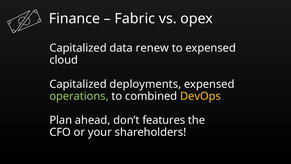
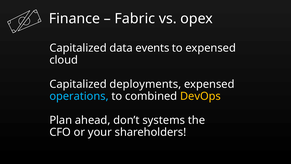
renew: renew -> events
operations colour: light green -> light blue
features: features -> systems
